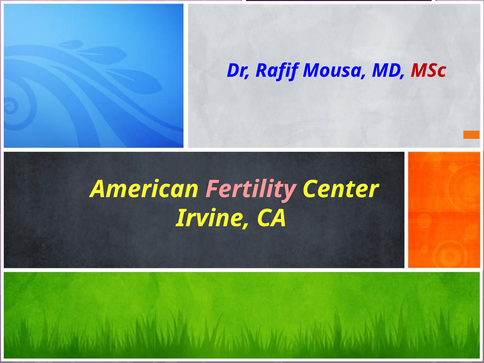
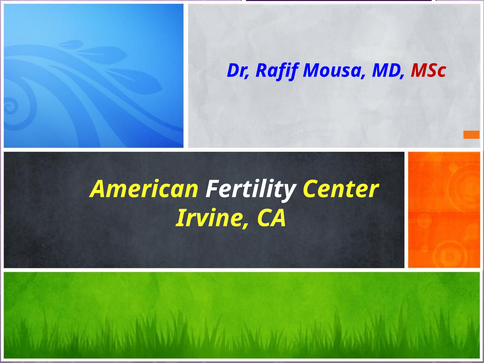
Fertility colour: pink -> white
